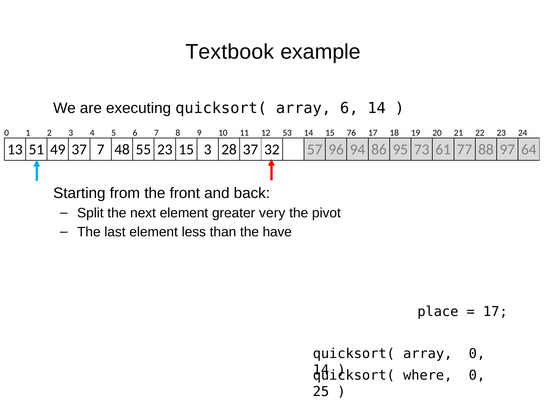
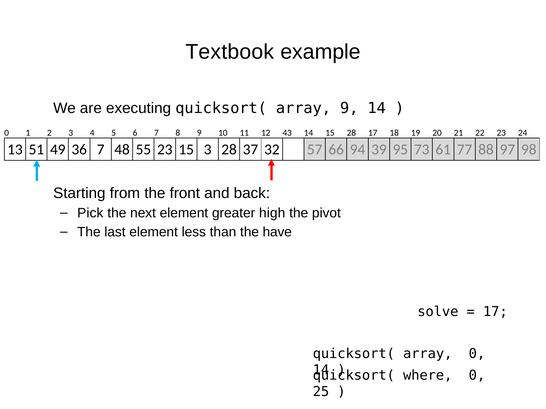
array 6: 6 -> 9
53: 53 -> 43
15 76: 76 -> 28
49 37: 37 -> 36
96: 96 -> 66
86: 86 -> 39
64: 64 -> 98
Split: Split -> Pick
very: very -> high
place: place -> solve
